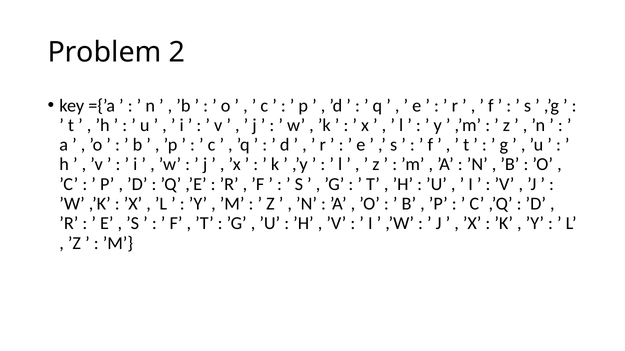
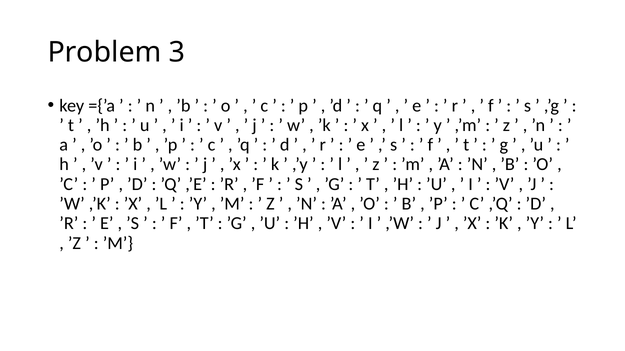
2: 2 -> 3
